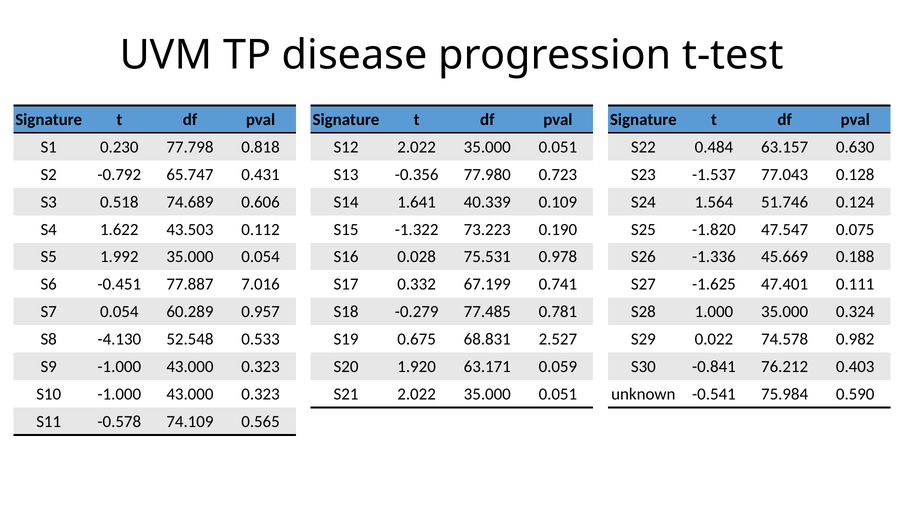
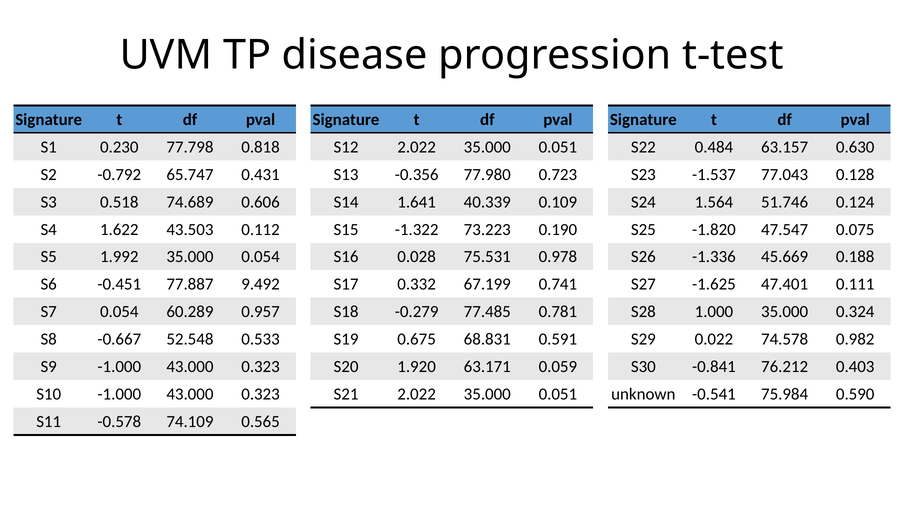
7.016: 7.016 -> 9.492
-4.130: -4.130 -> -0.667
2.527: 2.527 -> 0.591
